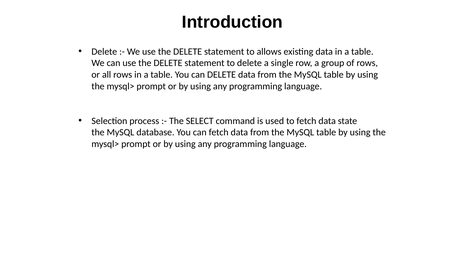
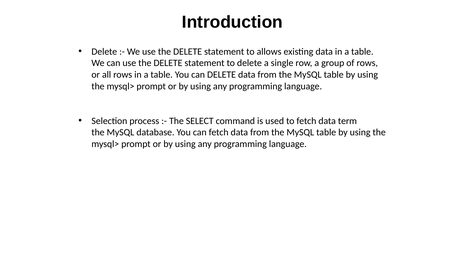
state: state -> term
